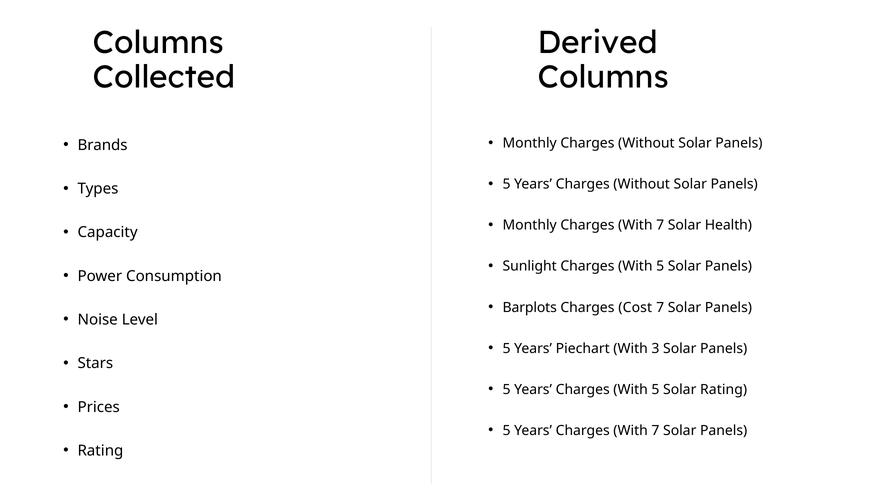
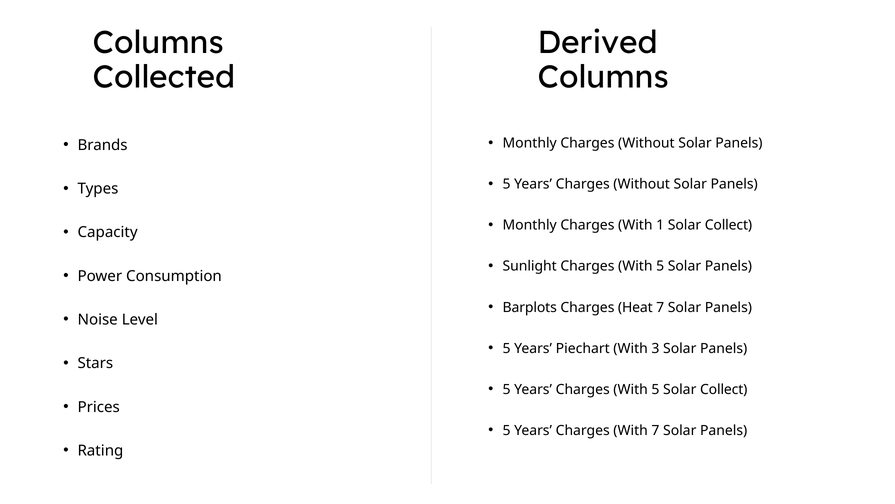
Monthly Charges With 7: 7 -> 1
Health at (728, 225): Health -> Collect
Cost: Cost -> Heat
5 Solar Rating: Rating -> Collect
